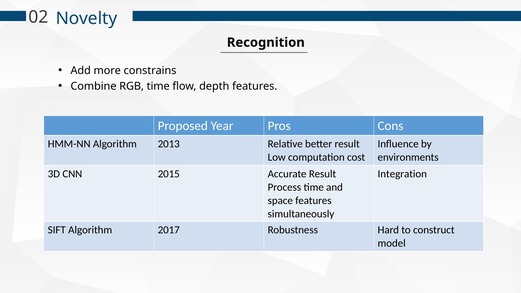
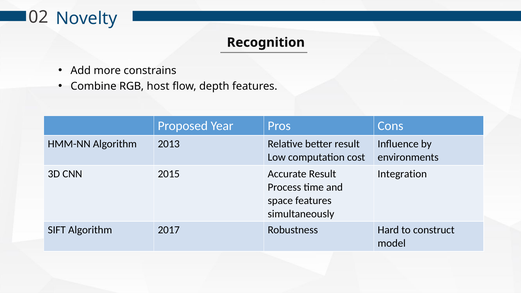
RGB time: time -> host
